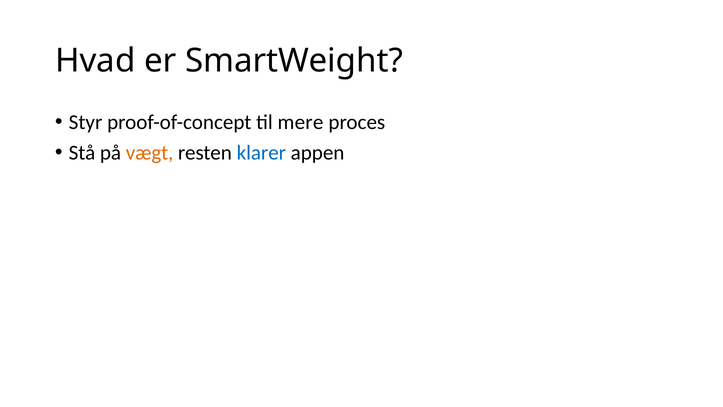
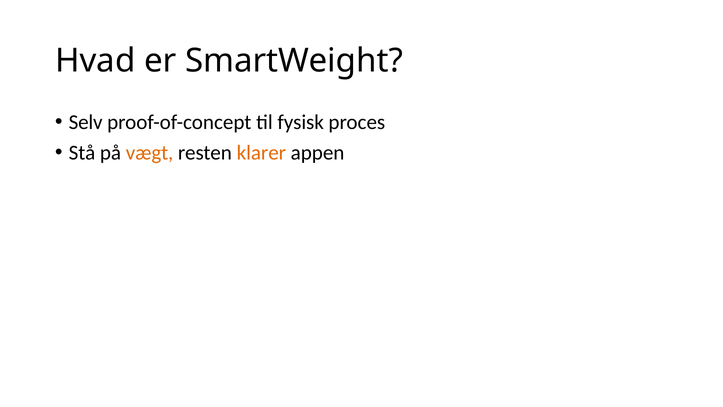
Styr: Styr -> Selv
mere: mere -> fysisk
klarer colour: blue -> orange
